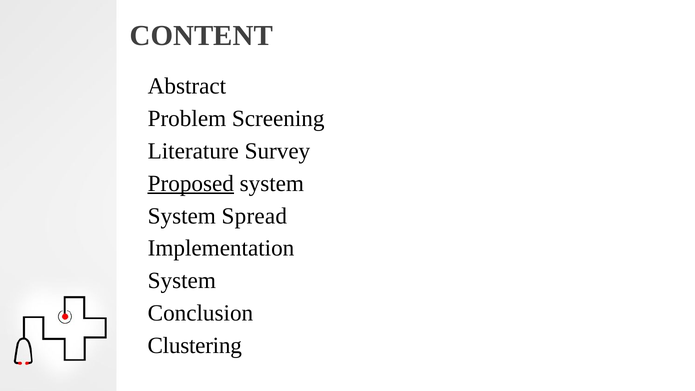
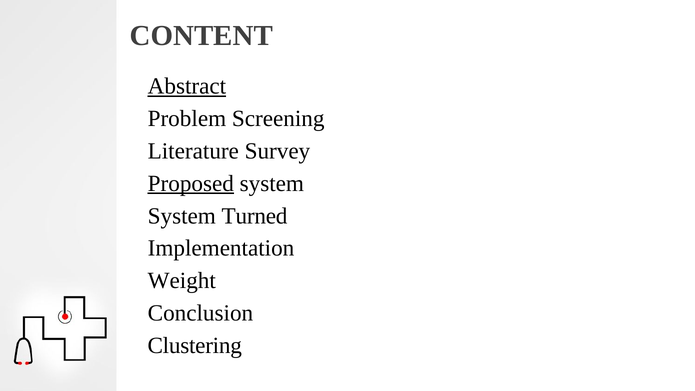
Abstract underline: none -> present
Spread: Spread -> Turned
System at (182, 281): System -> Weight
